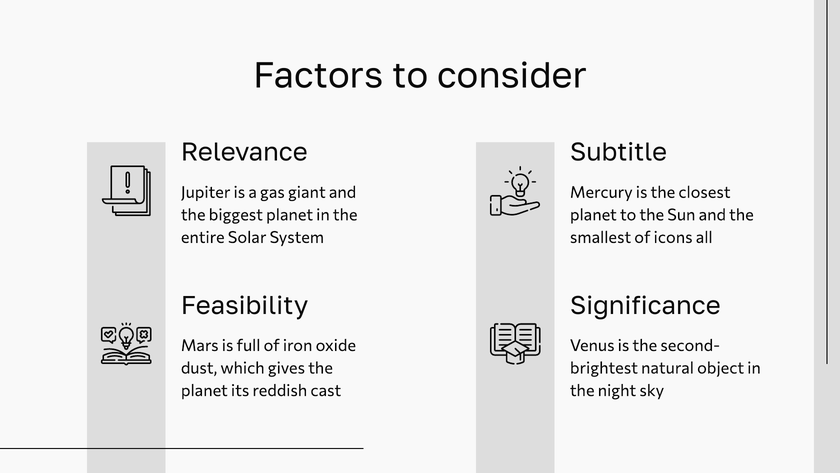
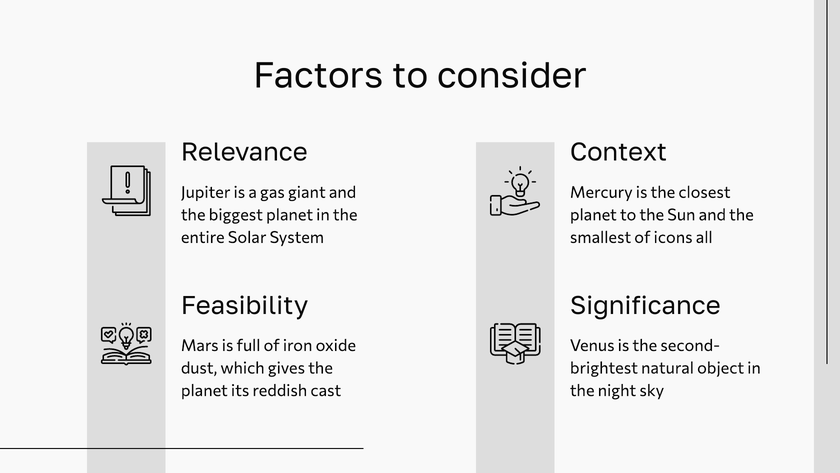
Subtitle: Subtitle -> Context
